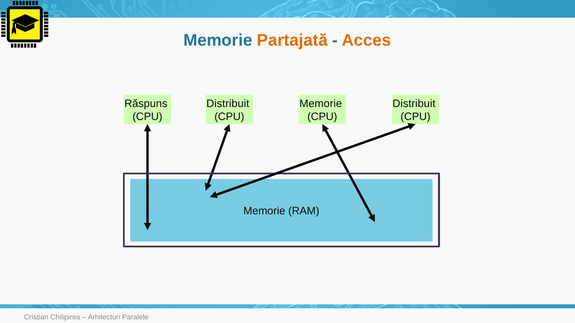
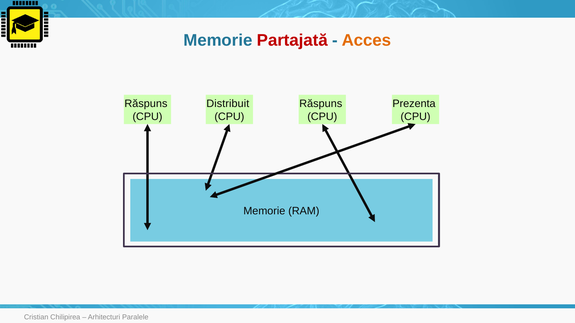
Partajată colour: orange -> red
Memorie at (321, 104): Memorie -> Răspuns
Distribuit at (414, 104): Distribuit -> Prezenta
